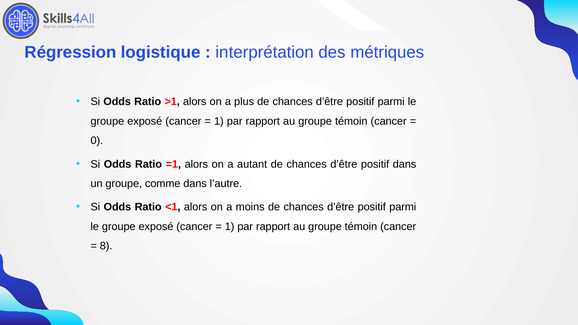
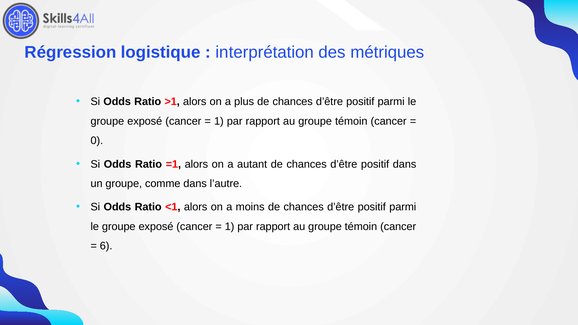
8: 8 -> 6
